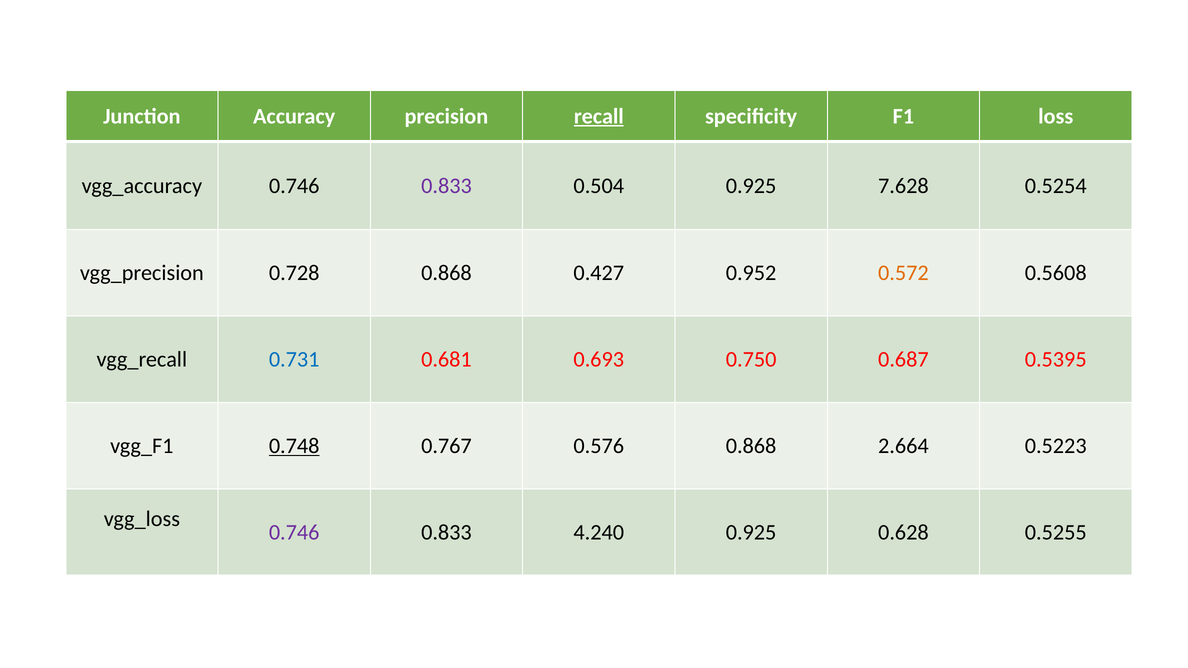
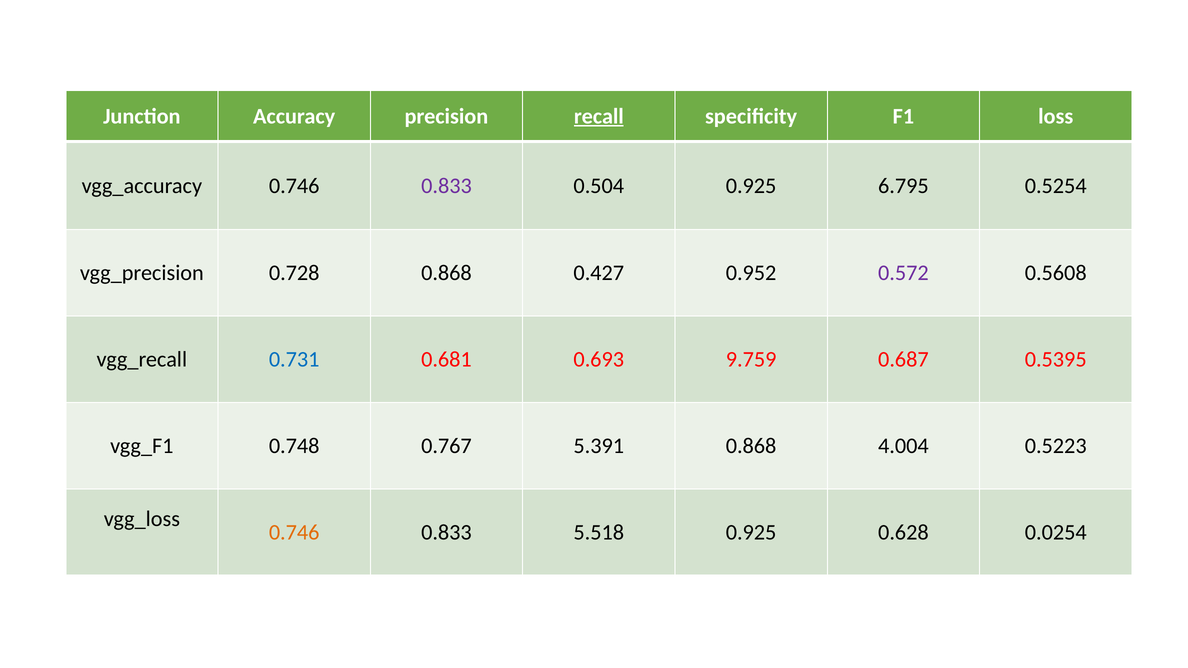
7.628: 7.628 -> 6.795
0.572 colour: orange -> purple
0.750: 0.750 -> 9.759
0.748 underline: present -> none
0.576: 0.576 -> 5.391
2.664: 2.664 -> 4.004
0.746 at (294, 532) colour: purple -> orange
4.240: 4.240 -> 5.518
0.5255: 0.5255 -> 0.0254
